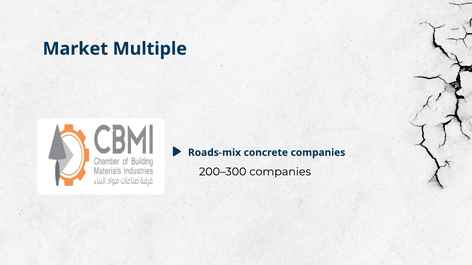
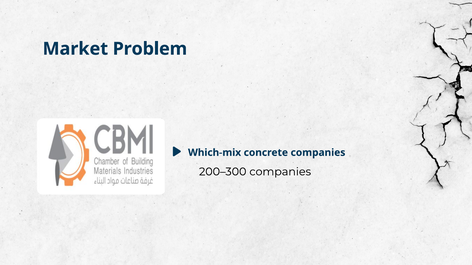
Multiple: Multiple -> Problem
Roads-mix: Roads-mix -> Which-mix
